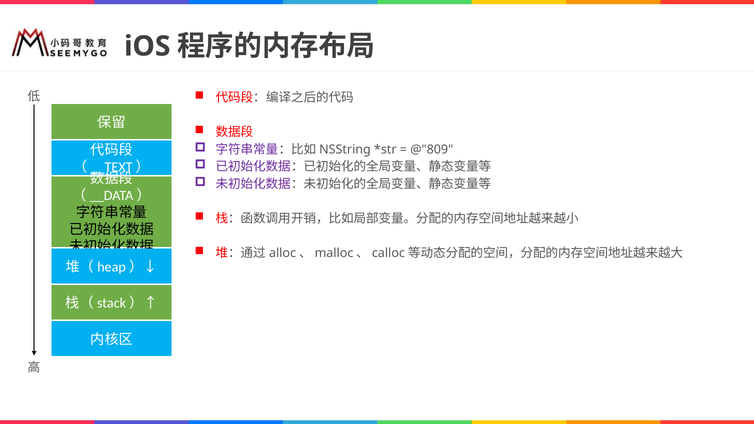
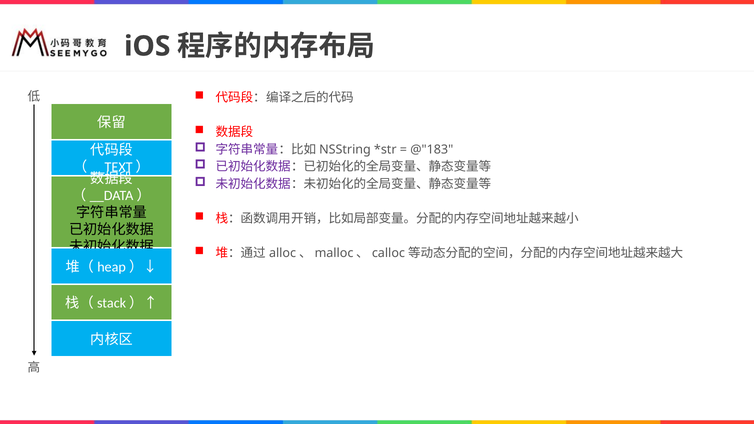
@"809: @"809 -> @"183
